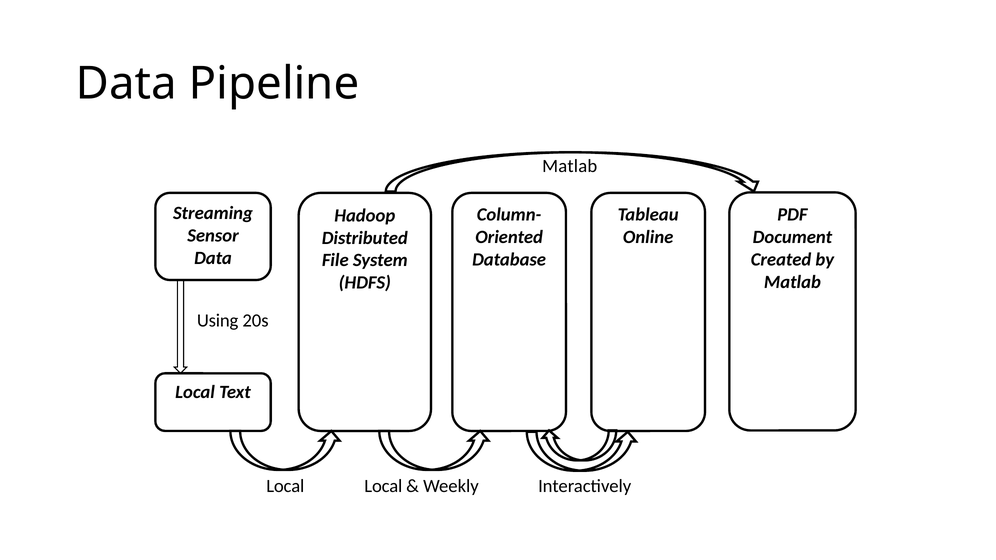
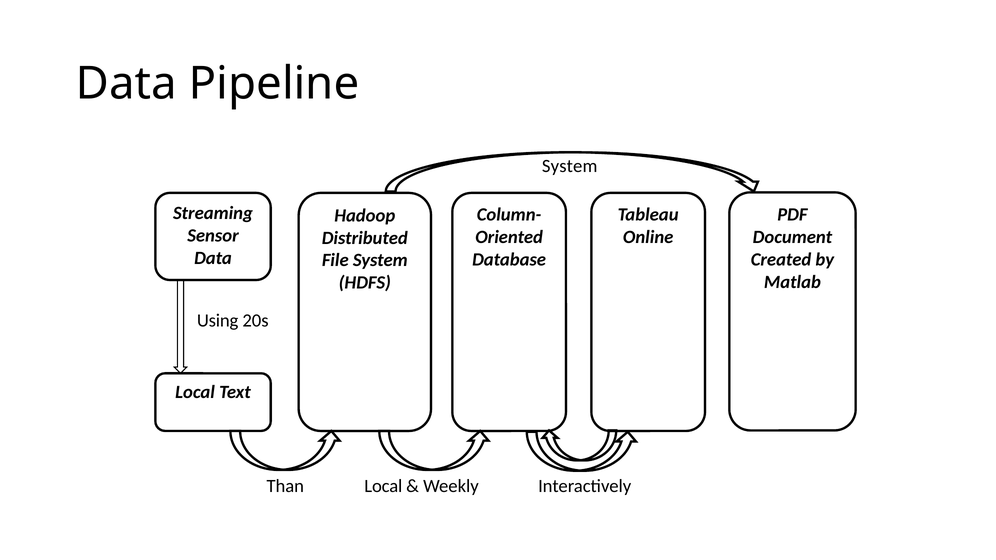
Matlab at (570, 166): Matlab -> System
Local at (285, 486): Local -> Than
